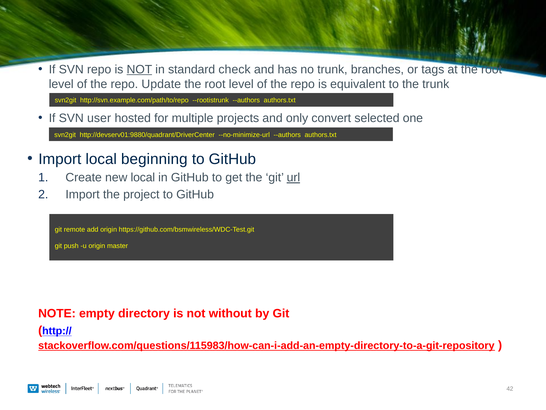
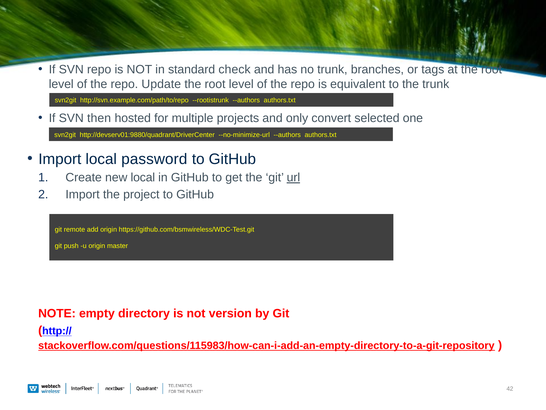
NOT at (139, 69) underline: present -> none
user: user -> then
beginning: beginning -> password
without: without -> version
